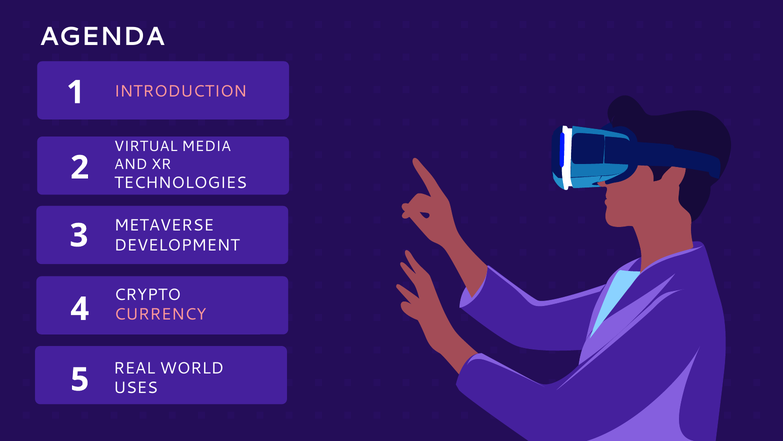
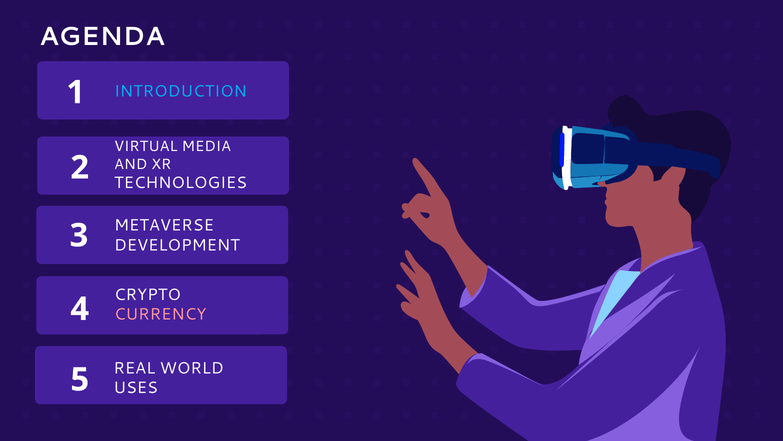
INTRODUCTION colour: pink -> light blue
